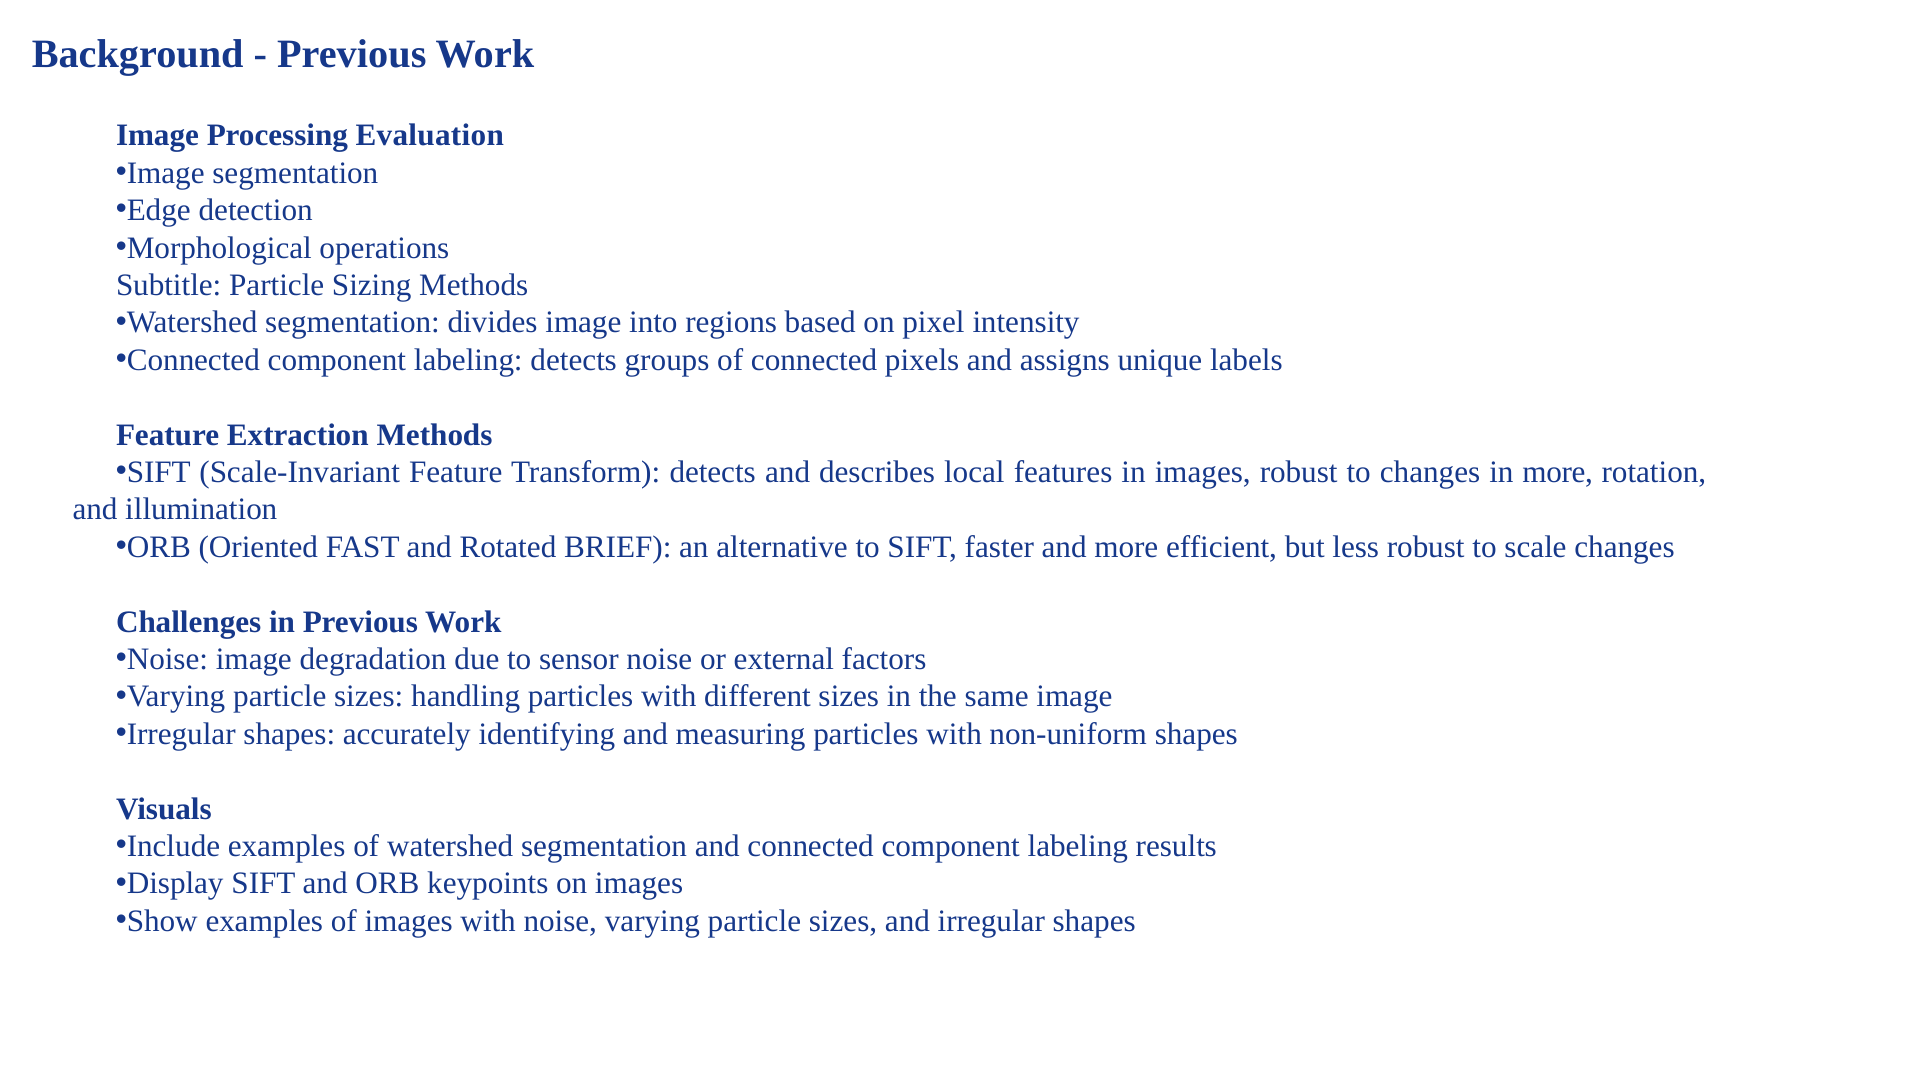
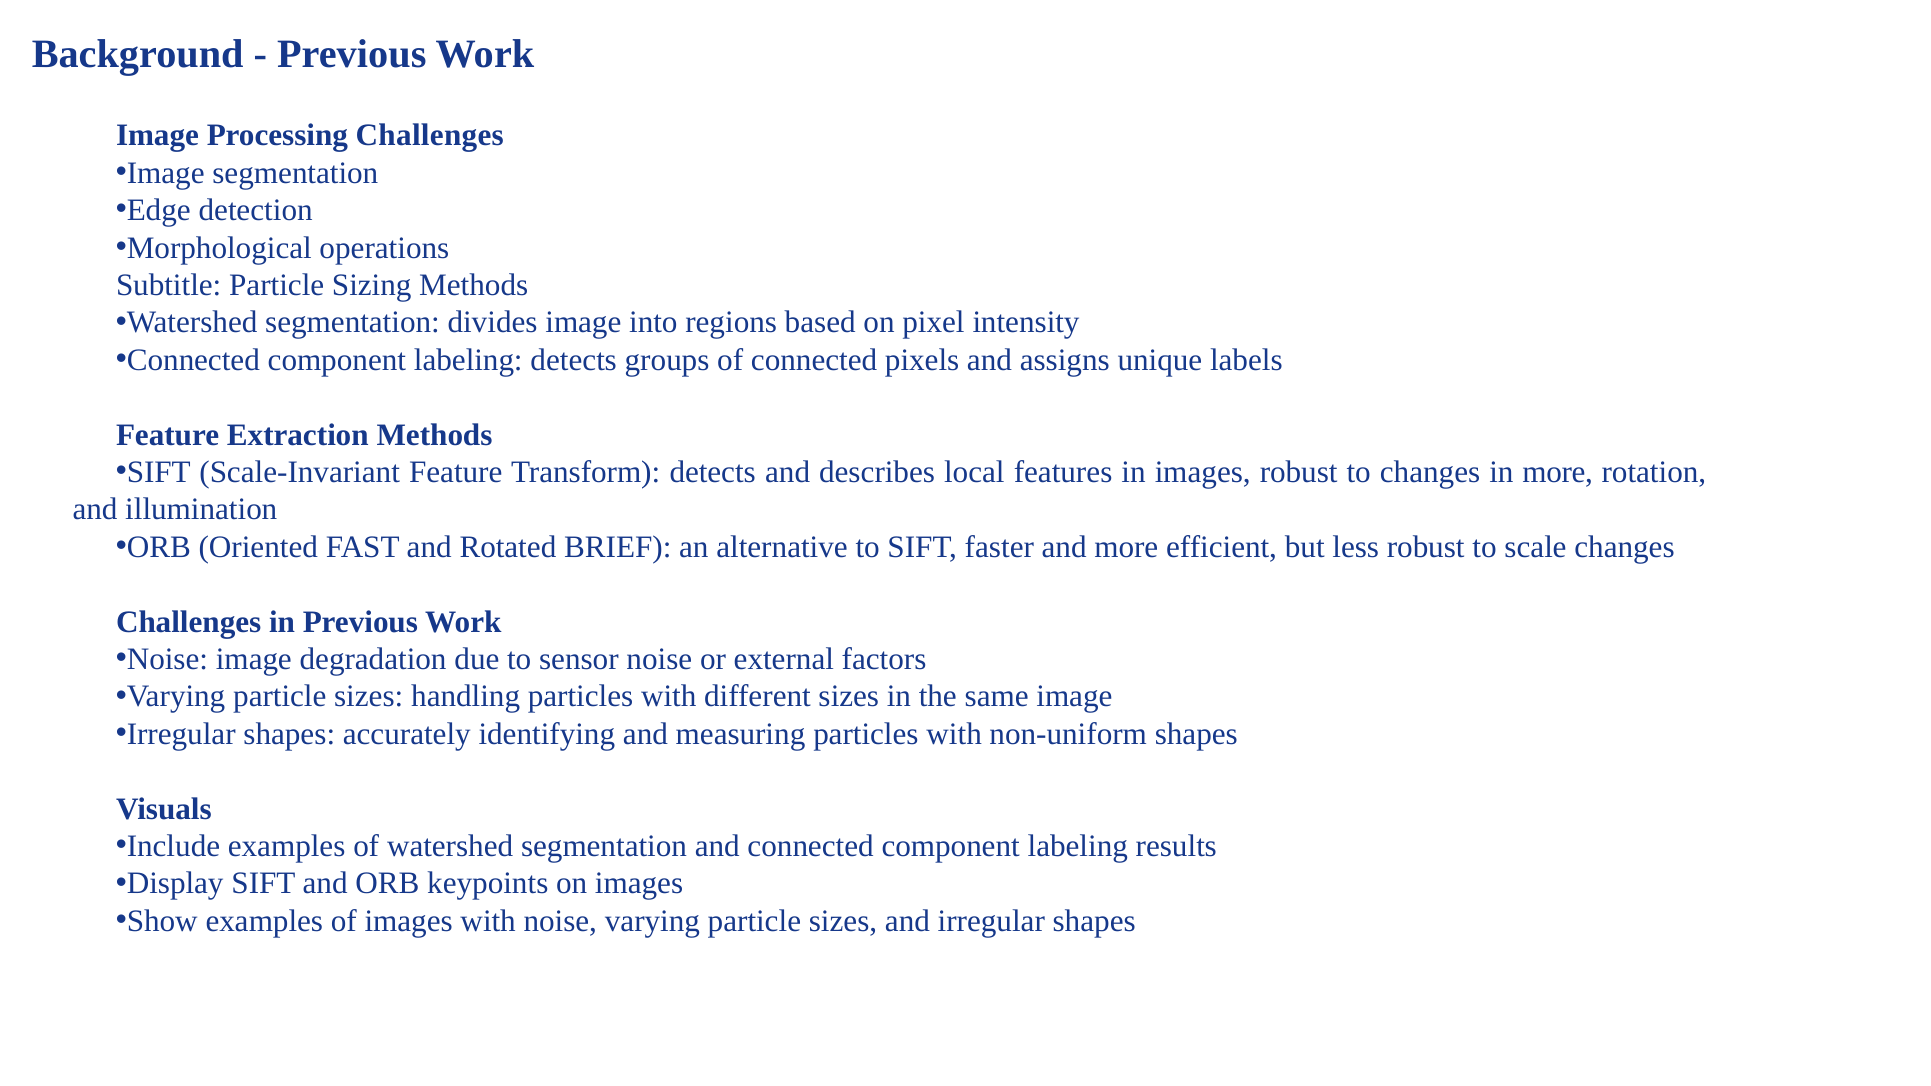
Processing Evaluation: Evaluation -> Challenges
